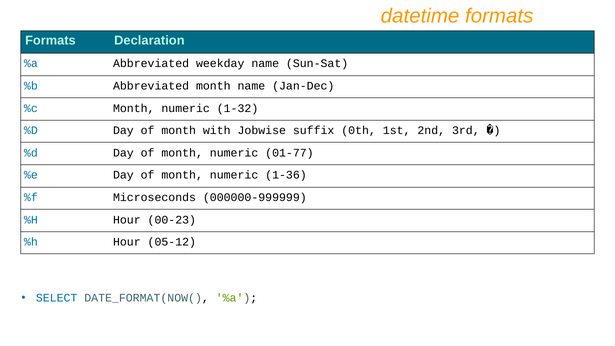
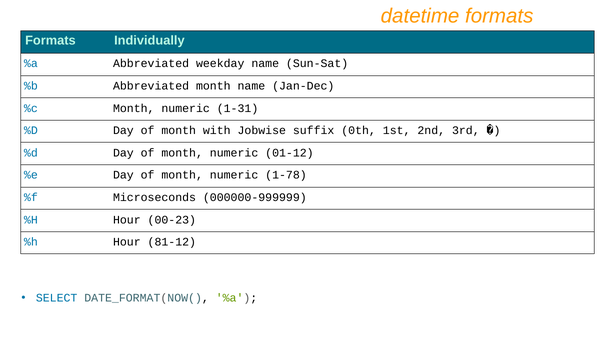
Declaration: Declaration -> Individually
1-32: 1-32 -> 1-31
01-77: 01-77 -> 01-12
1-36: 1-36 -> 1-78
05-12: 05-12 -> 81-12
